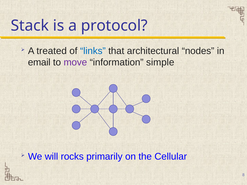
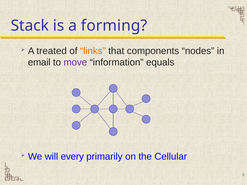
protocol: protocol -> forming
links colour: blue -> orange
architectural: architectural -> components
simple: simple -> equals
rocks: rocks -> every
